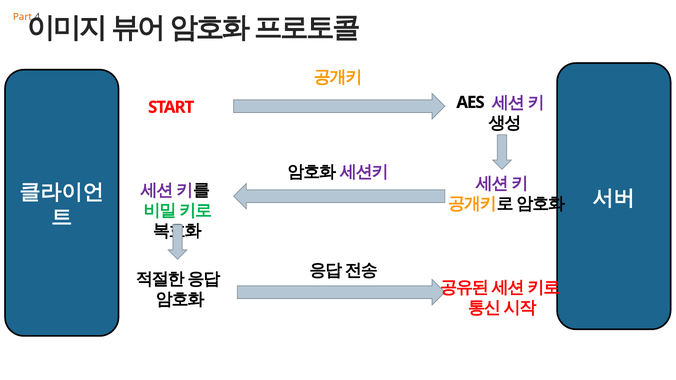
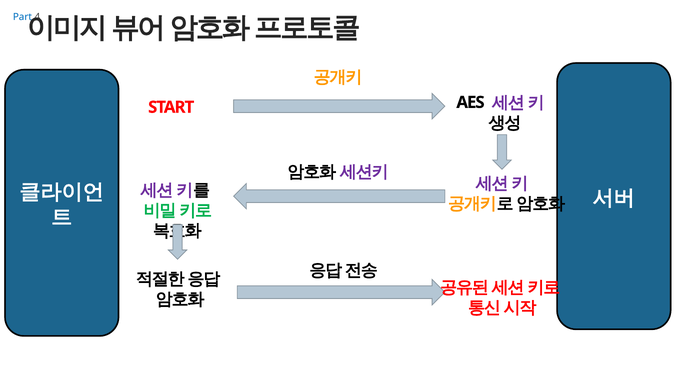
Part colour: orange -> blue
